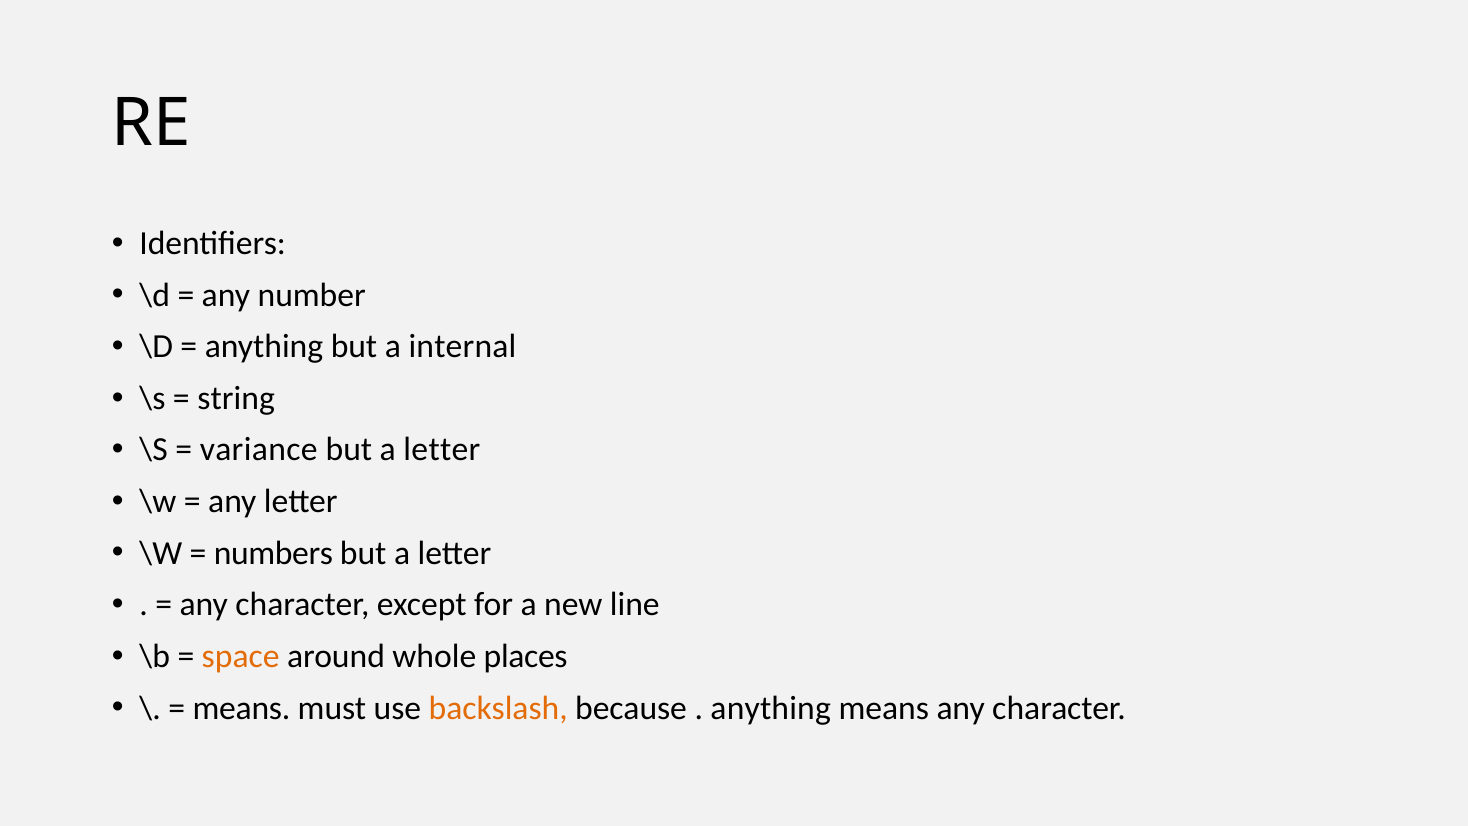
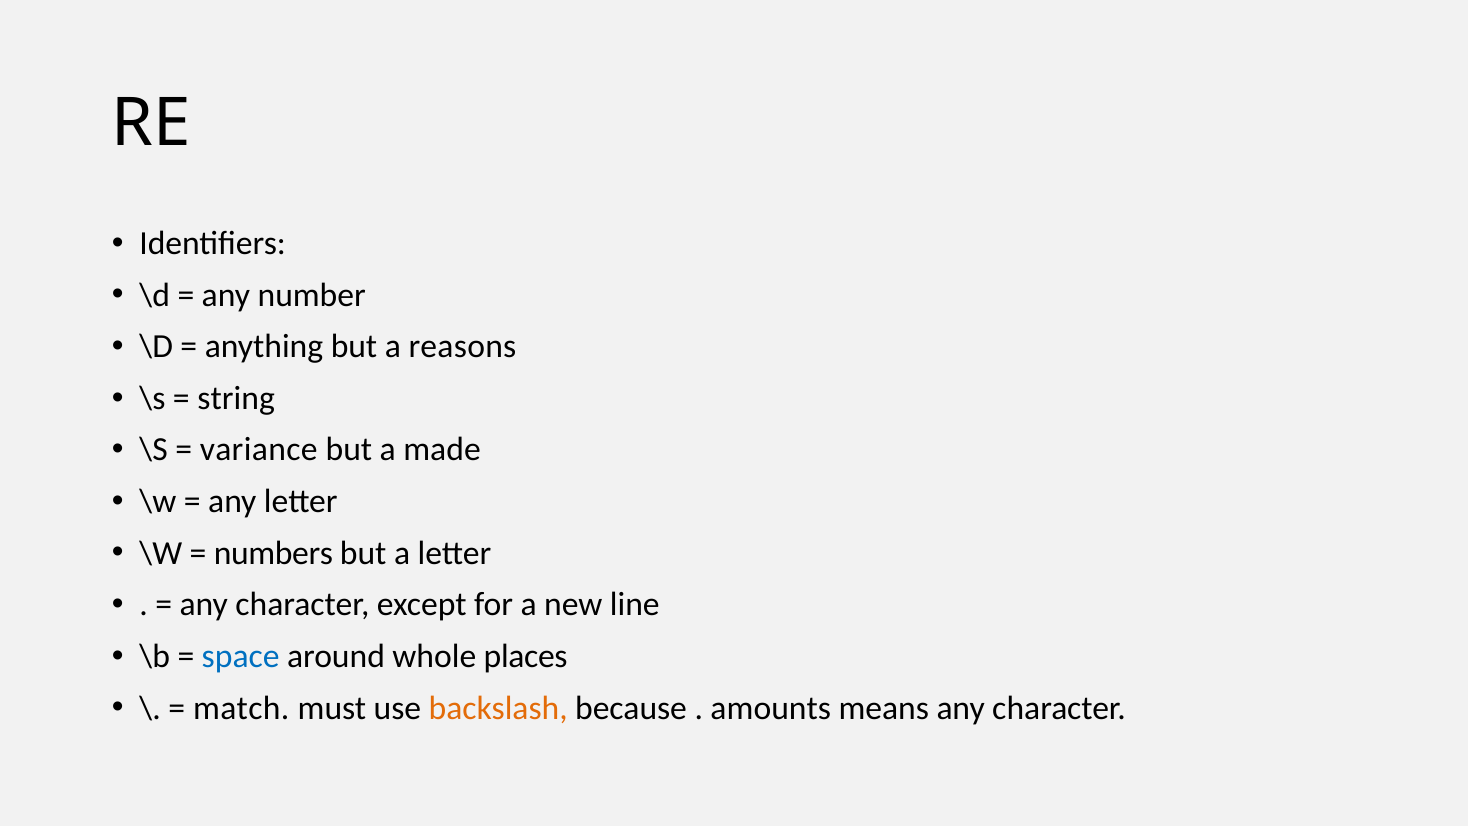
internal: internal -> reasons
letter at (442, 450): letter -> made
space colour: orange -> blue
means at (241, 708): means -> match
anything at (771, 708): anything -> amounts
